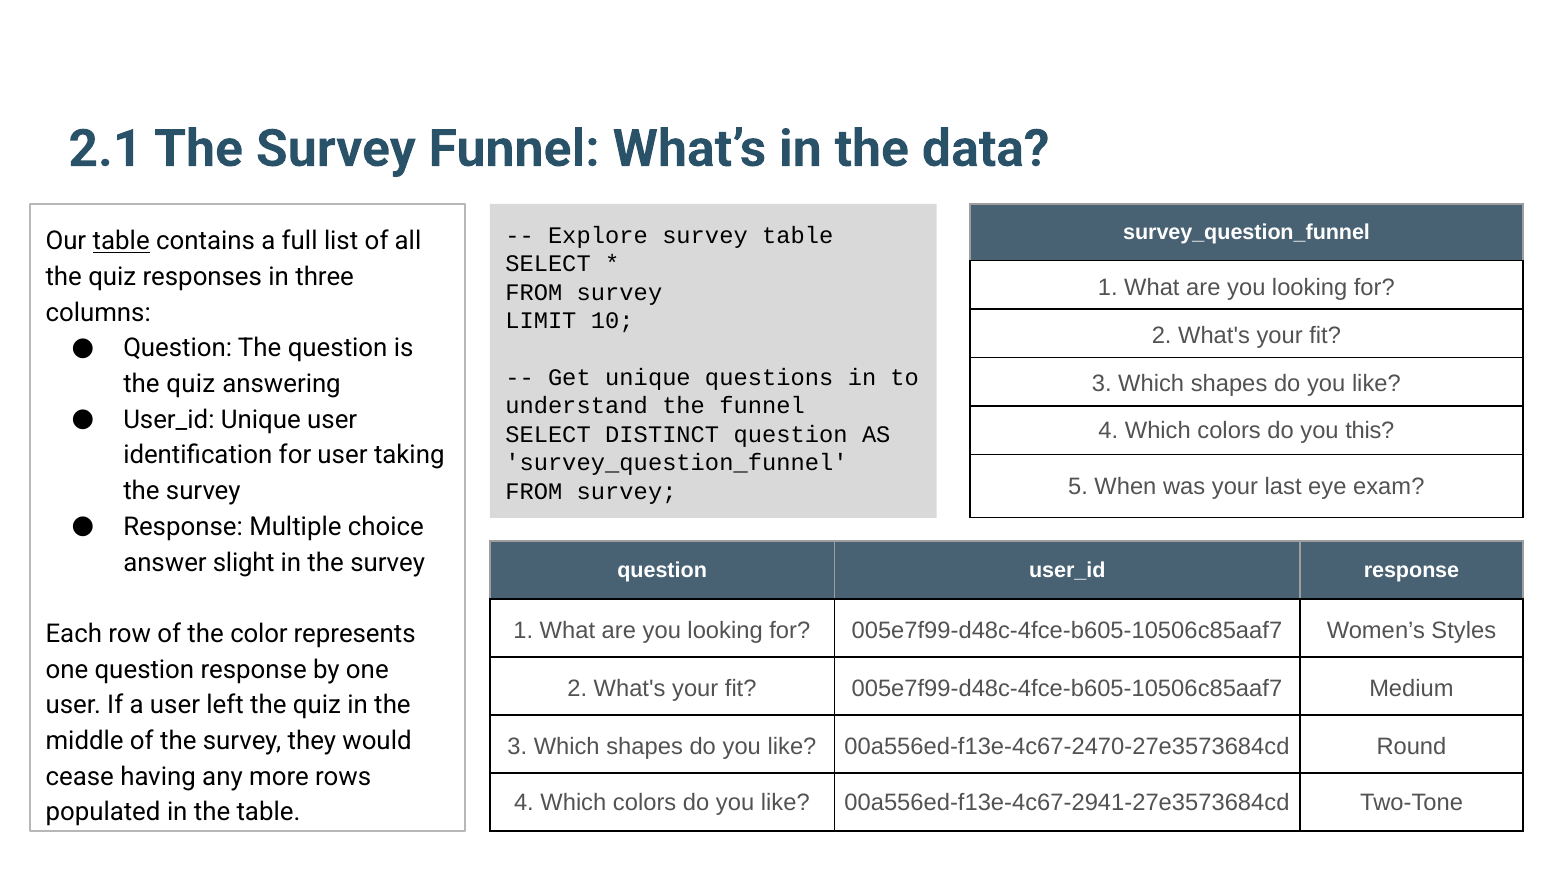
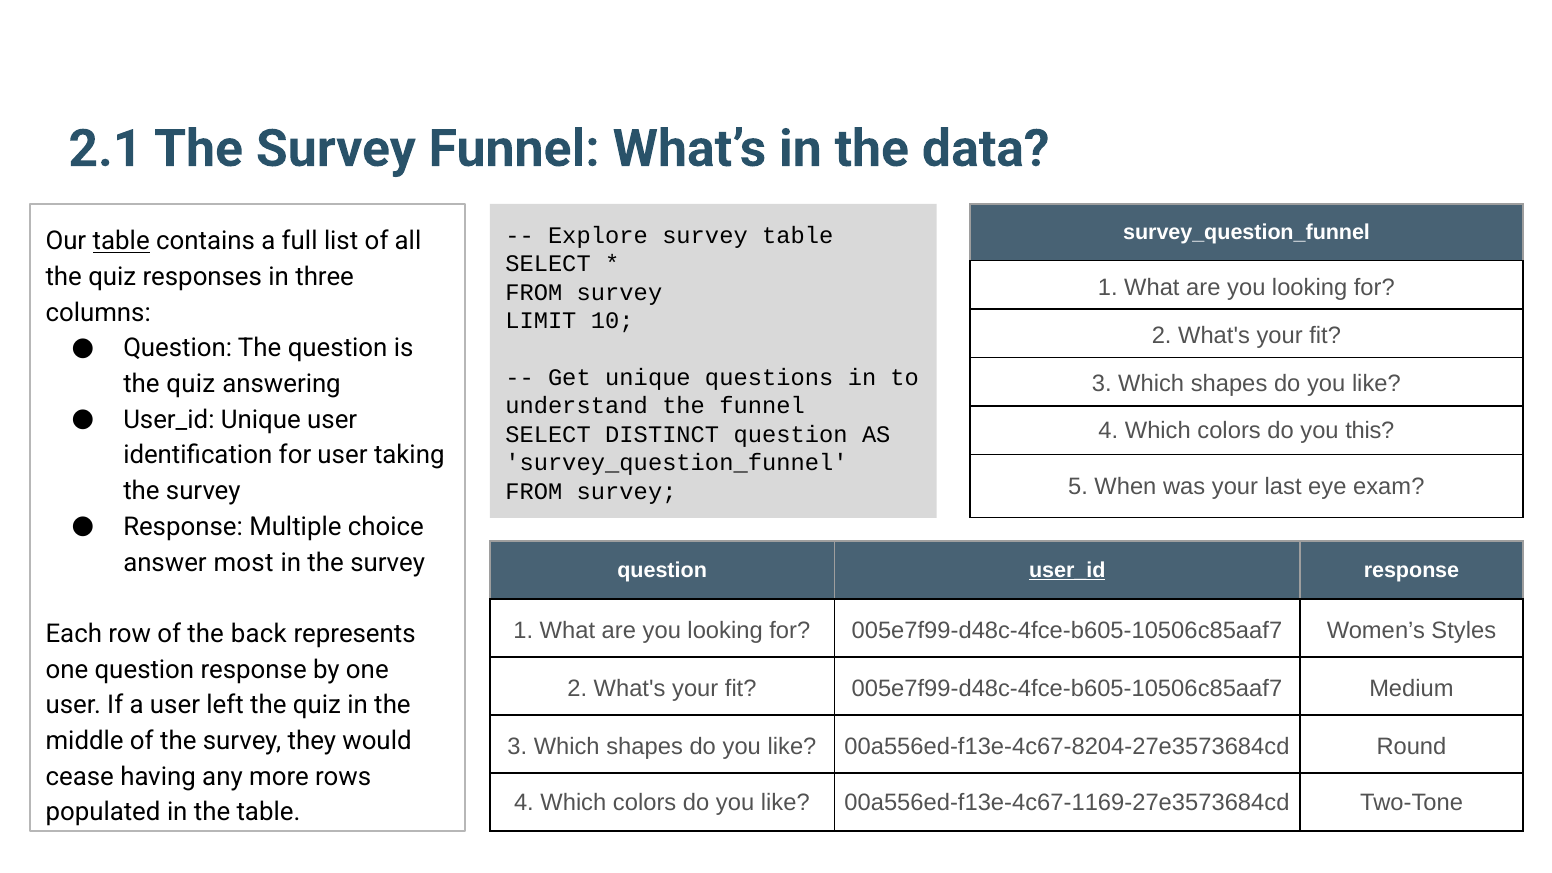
slight: slight -> most
user_id at (1067, 570) underline: none -> present
color: color -> back
00a556ed-f13e-4c67-2470-27e3573684cd: 00a556ed-f13e-4c67-2470-27e3573684cd -> 00a556ed-f13e-4c67-8204-27e3573684cd
00a556ed-f13e-4c67-2941-27e3573684cd: 00a556ed-f13e-4c67-2941-27e3573684cd -> 00a556ed-f13e-4c67-1169-27e3573684cd
